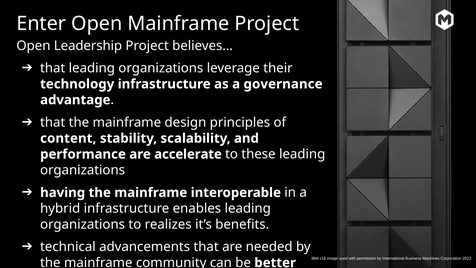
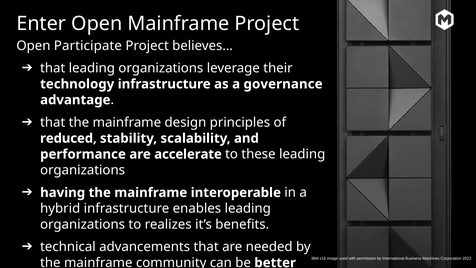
Leadership: Leadership -> Participate
content: content -> reduced
